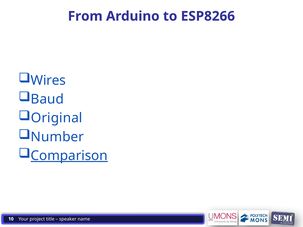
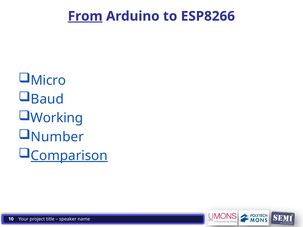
From underline: none -> present
Wires: Wires -> Micro
Original: Original -> Working
